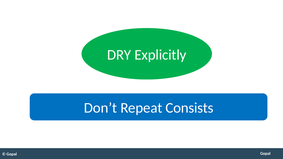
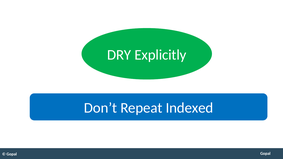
Consists: Consists -> Indexed
